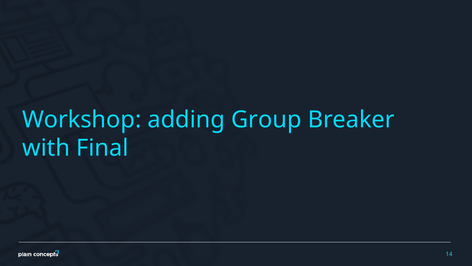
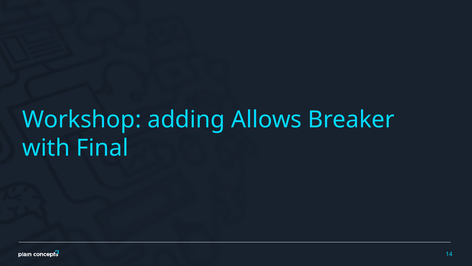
Group: Group -> Allows
